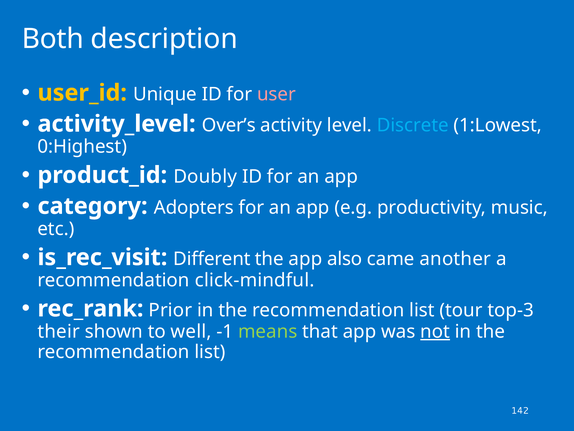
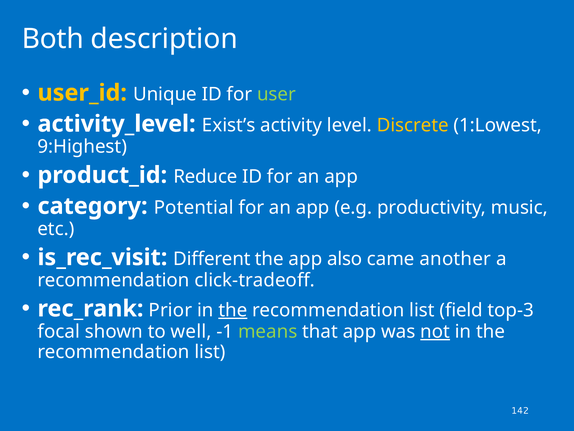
user colour: pink -> light green
Over’s: Over’s -> Exist’s
Discrete colour: light blue -> yellow
0:Highest: 0:Highest -> 9:Highest
Doubly: Doubly -> Reduce
Adopters: Adopters -> Potential
click-mindful: click-mindful -> click-tradeoff
the at (233, 310) underline: none -> present
tour: tour -> field
their: their -> focal
